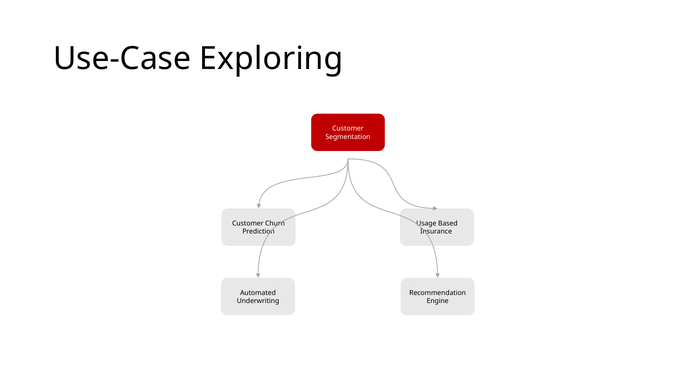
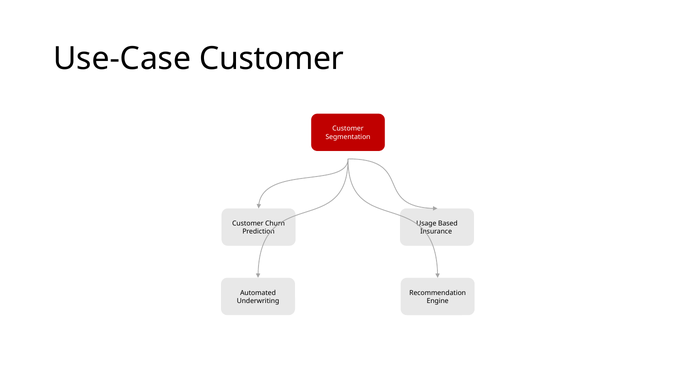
Use-Case Exploring: Exploring -> Customer
